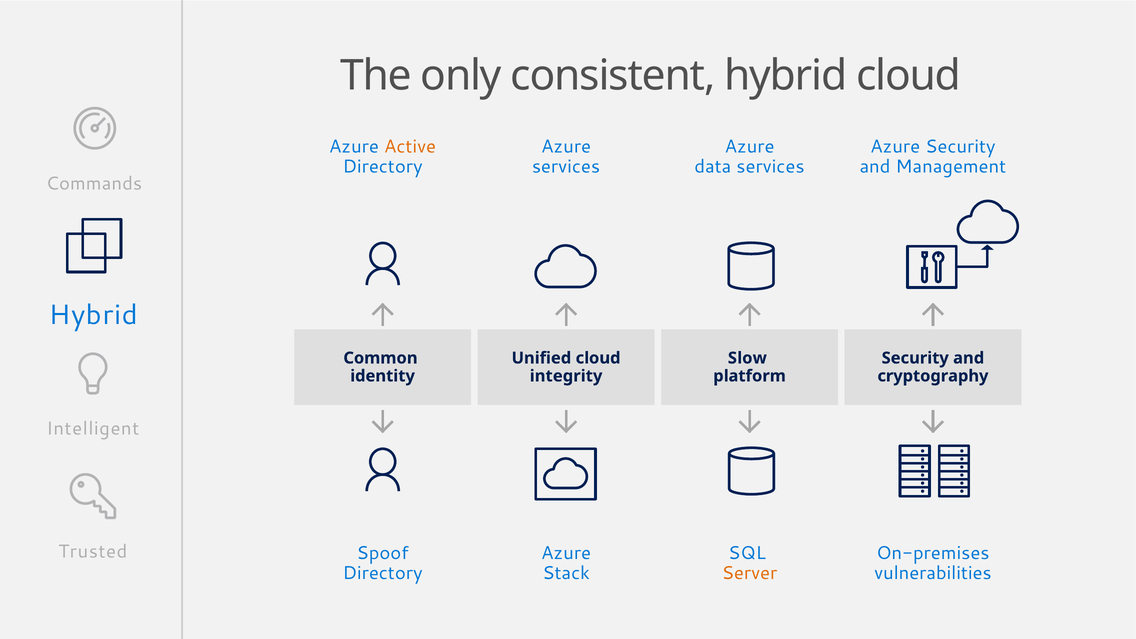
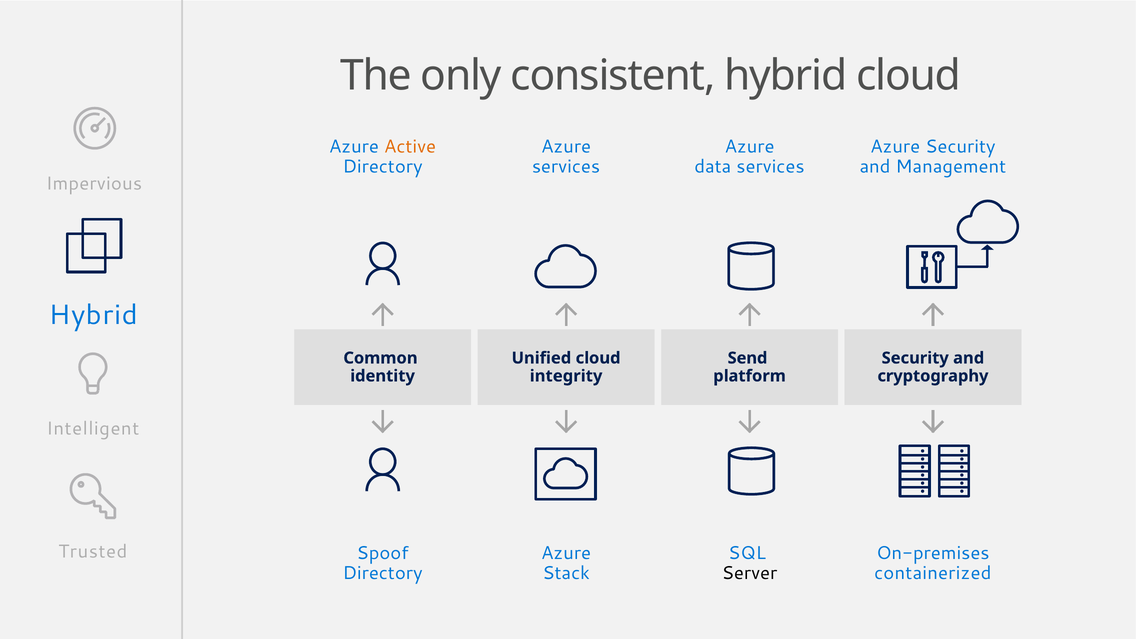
Commands: Commands -> Impervious
Slow: Slow -> Send
Server colour: orange -> black
vulnerabilities: vulnerabilities -> containerized
